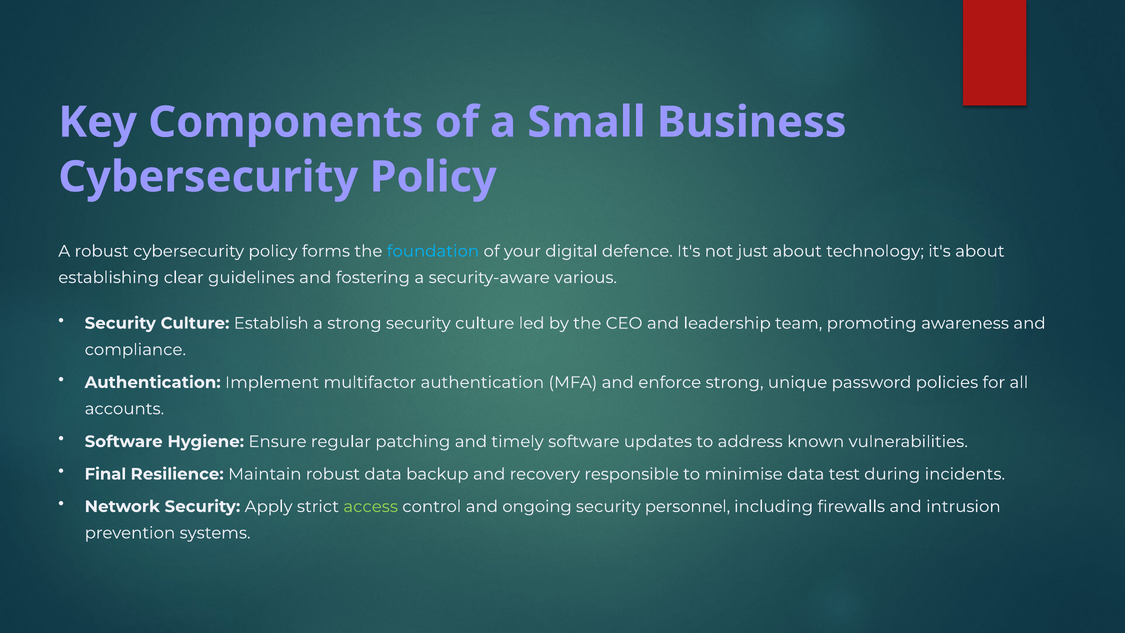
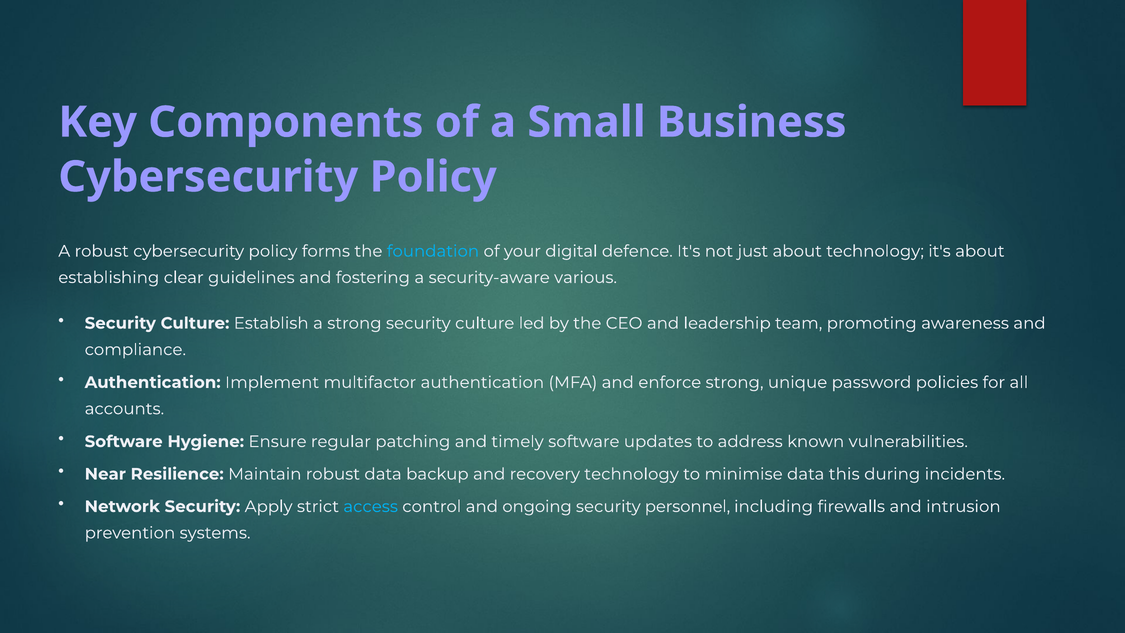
Final: Final -> Near
recovery responsible: responsible -> technology
test: test -> this
access colour: light green -> light blue
